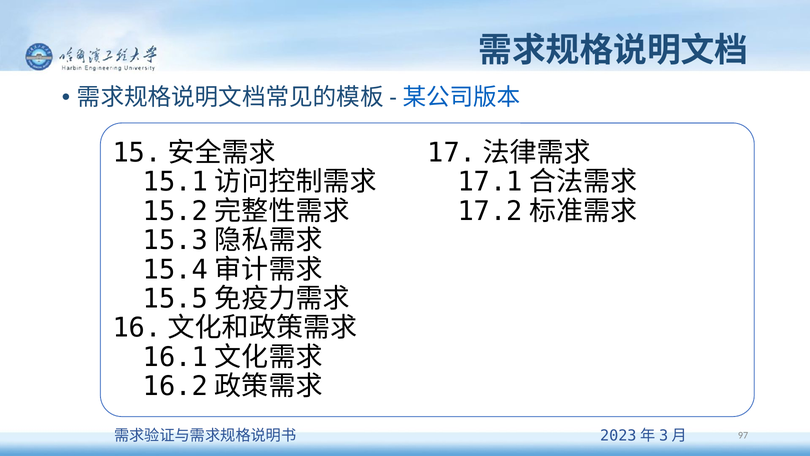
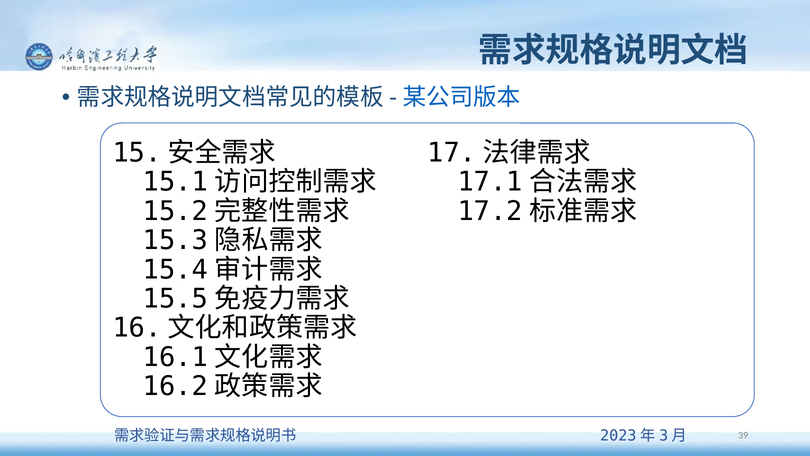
97: 97 -> 39
